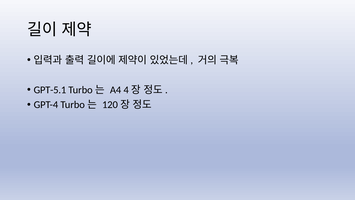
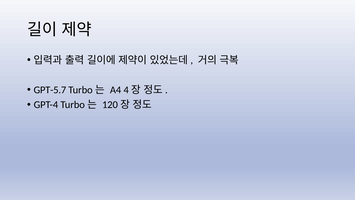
GPT-5.1: GPT-5.1 -> GPT-5.7
